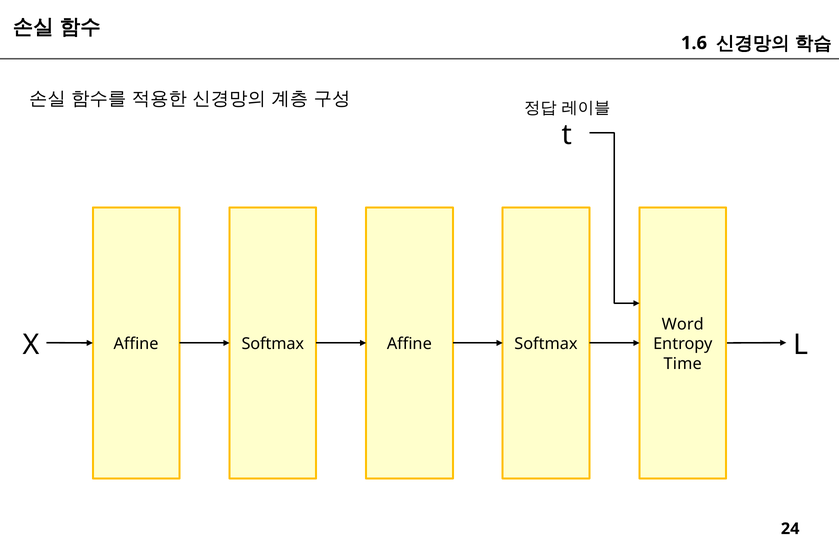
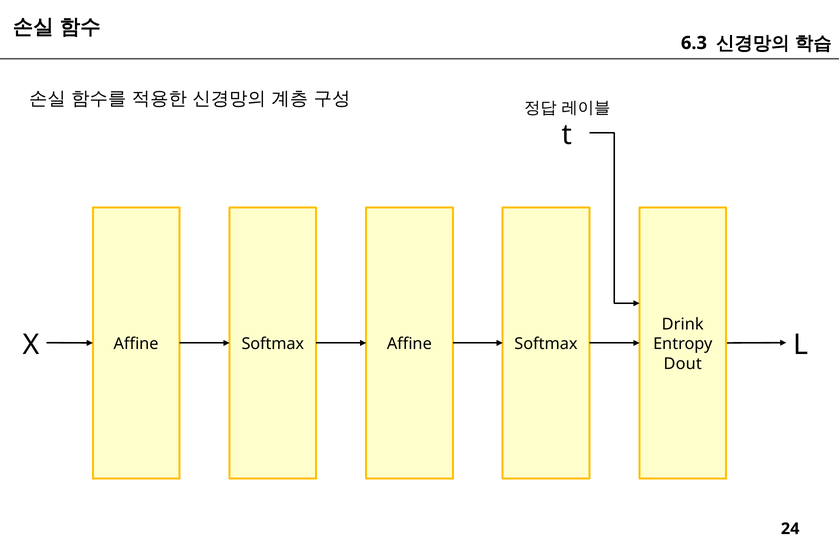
1.6: 1.6 -> 6.3
Word: Word -> Drink
Time: Time -> Dout
